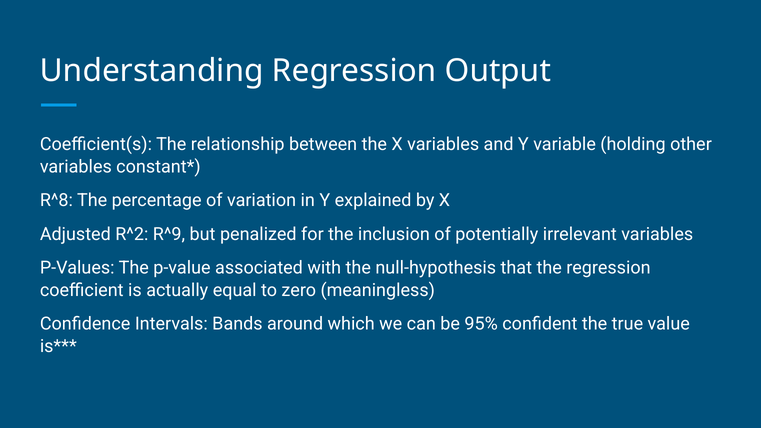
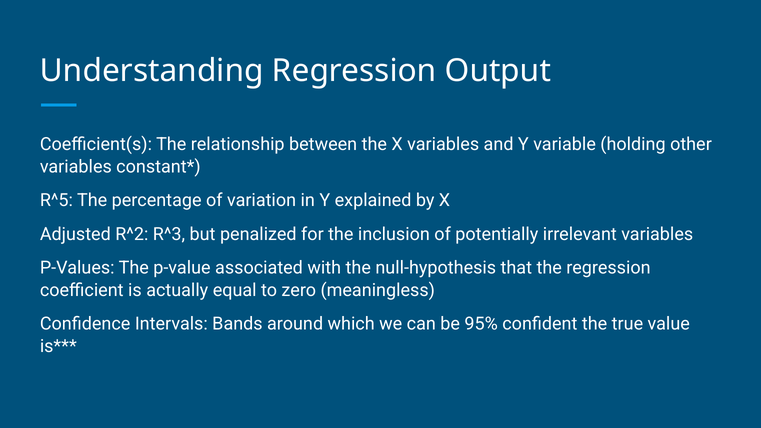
R^8: R^8 -> R^5
R^9: R^9 -> R^3
